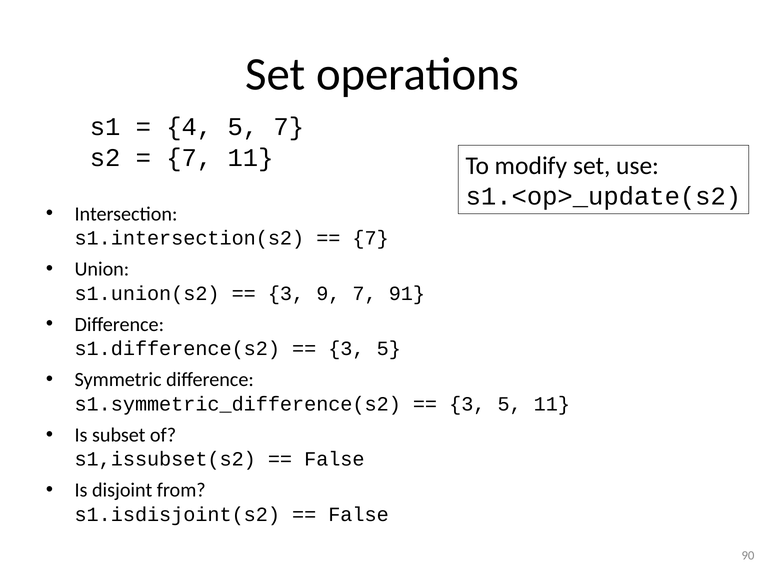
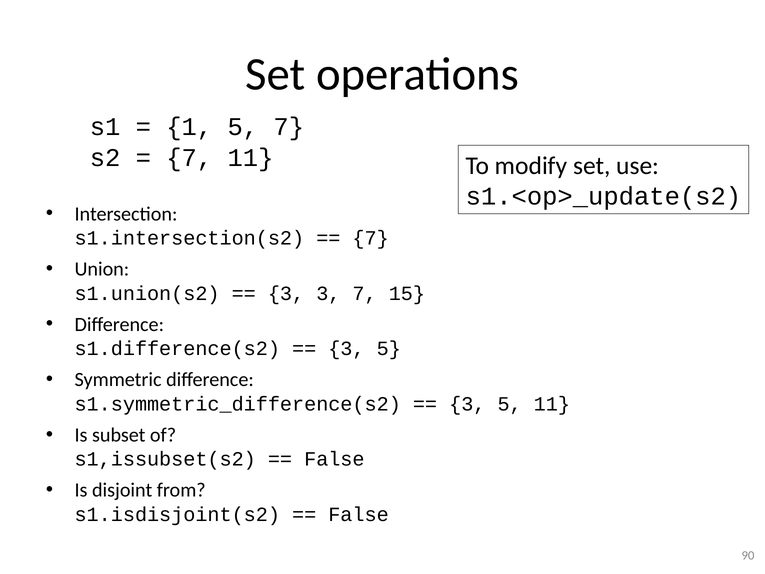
4: 4 -> 1
3 9: 9 -> 3
91: 91 -> 15
